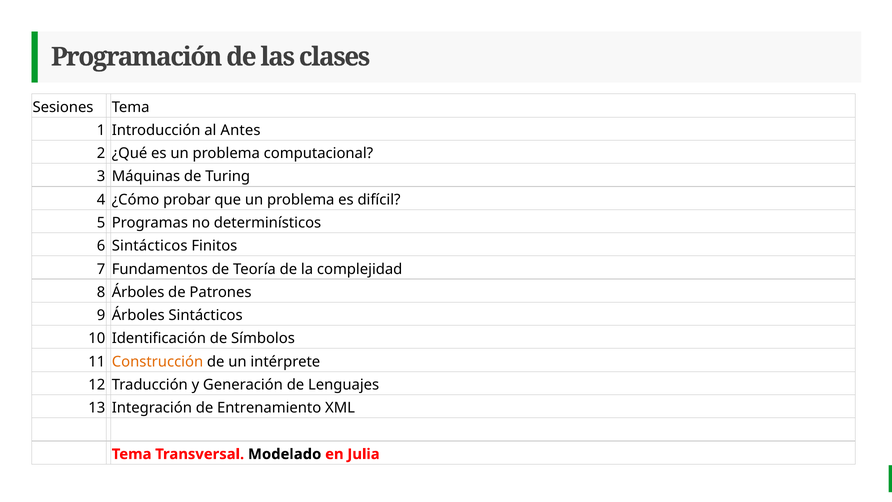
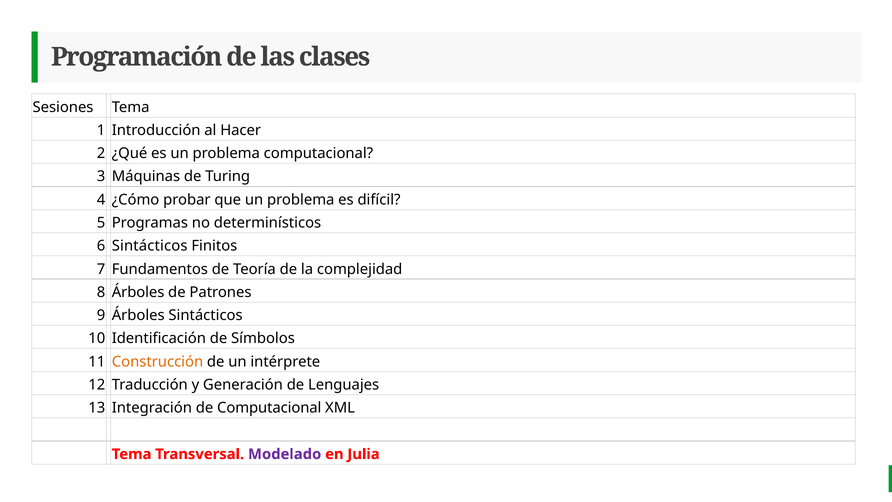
Antes: Antes -> Hacer
de Entrenamiento: Entrenamiento -> Computacional
Modelado colour: black -> purple
